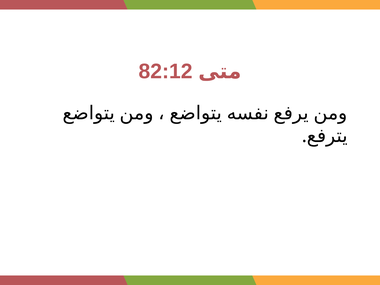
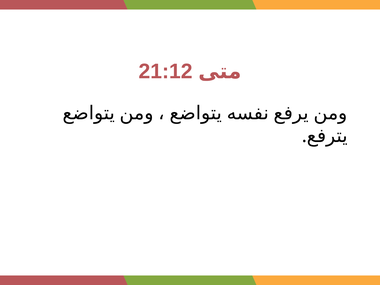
82:12: 82:12 -> 21:12
